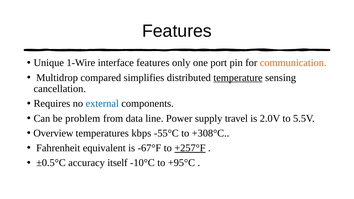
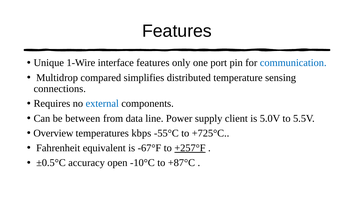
communication colour: orange -> blue
temperature underline: present -> none
cancellation: cancellation -> connections
problem: problem -> between
travel: travel -> client
2.0V: 2.0V -> 5.0V
+308°C: +308°C -> +725°C
itself: itself -> open
+95°C: +95°C -> +87°C
